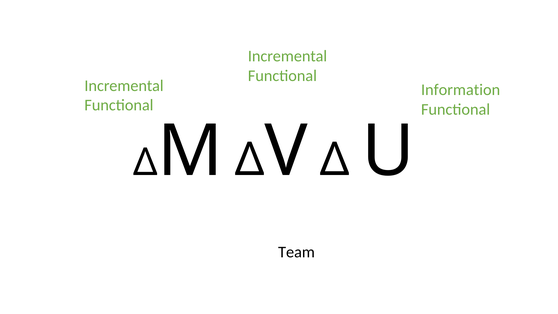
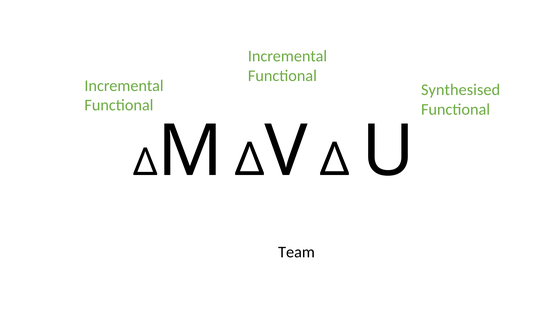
Information: Information -> Synthesised
